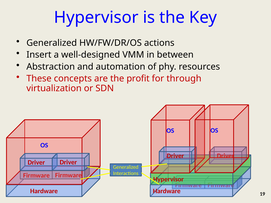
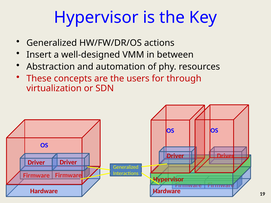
profit: profit -> users
